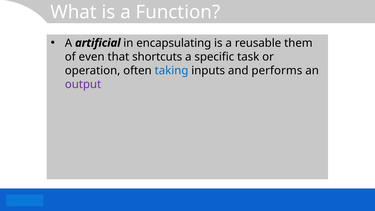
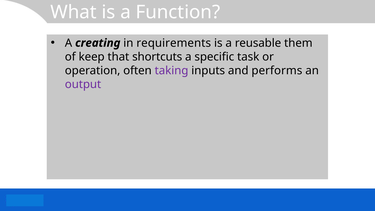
artificial: artificial -> creating
encapsulating: encapsulating -> requirements
even: even -> keep
taking colour: blue -> purple
